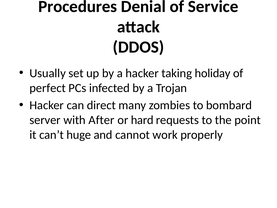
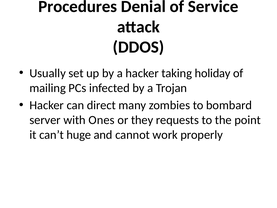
perfect: perfect -> mailing
After: After -> Ones
hard: hard -> they
